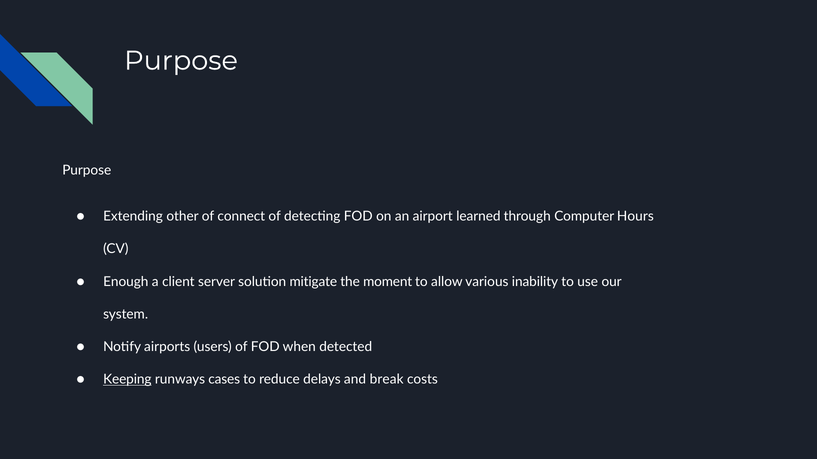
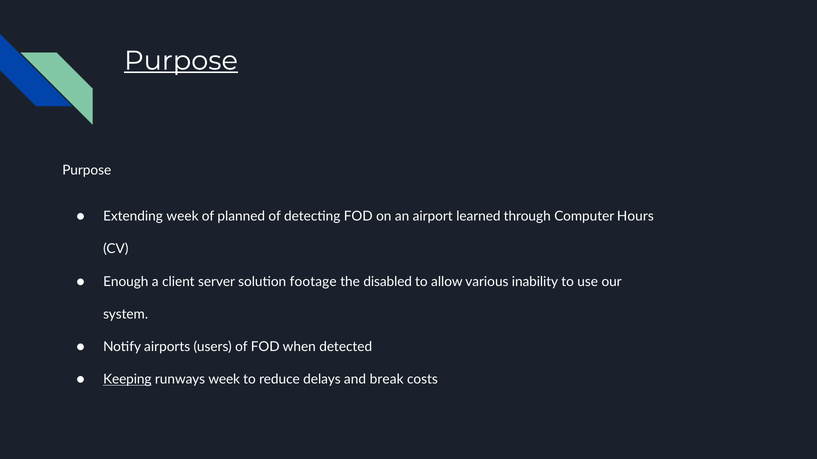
Purpose at (181, 61) underline: none -> present
Extending other: other -> week
connect: connect -> planned
mitigate: mitigate -> footage
moment: moment -> disabled
runways cases: cases -> week
